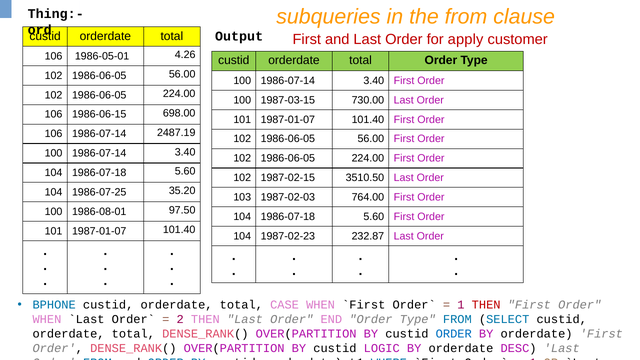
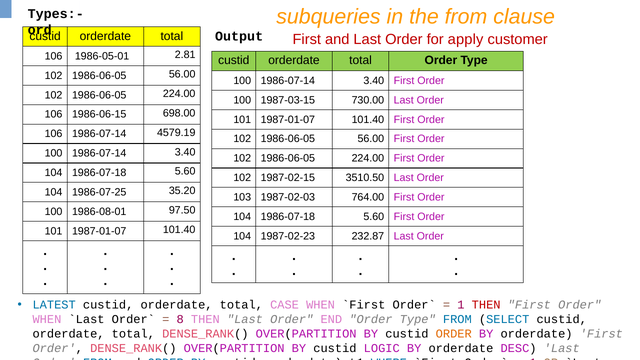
Thing:-: Thing:- -> Types:-
4.26: 4.26 -> 2.81
2487.19: 2487.19 -> 4579.19
BPHONE: BPHONE -> LATEST
2: 2 -> 8
ORDER at (454, 334) colour: blue -> orange
